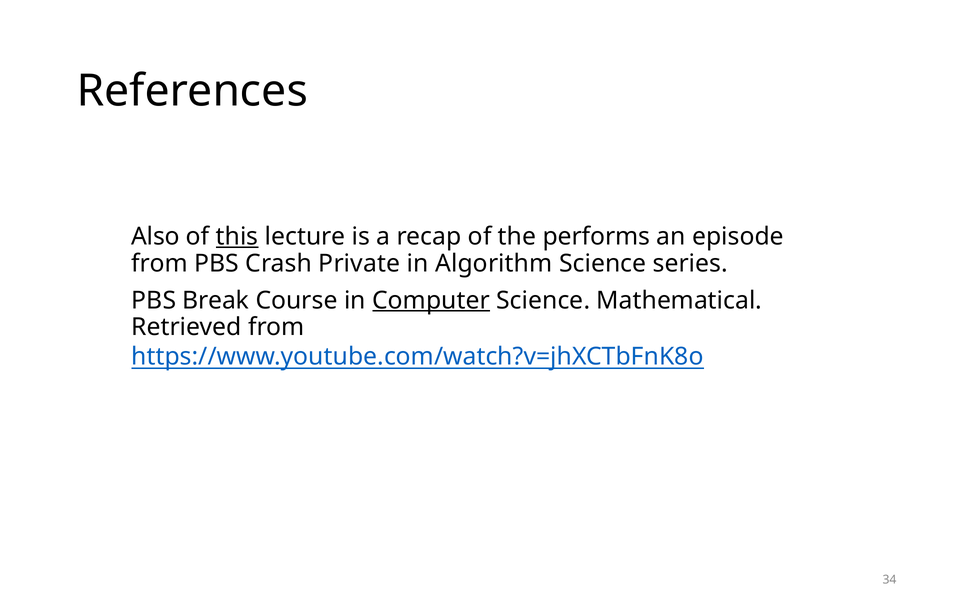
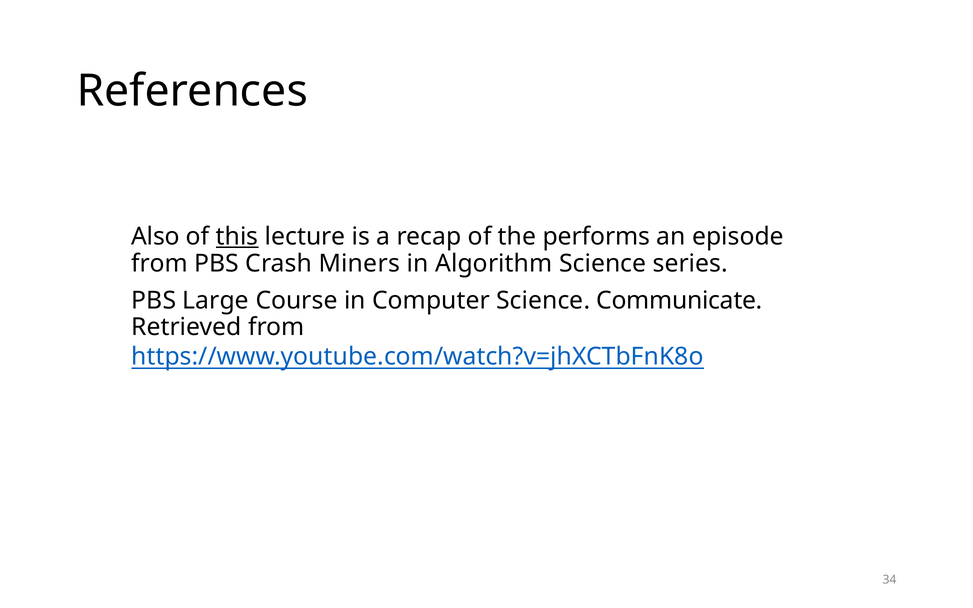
Private: Private -> Miners
Break: Break -> Large
Computer underline: present -> none
Mathematical: Mathematical -> Communicate
